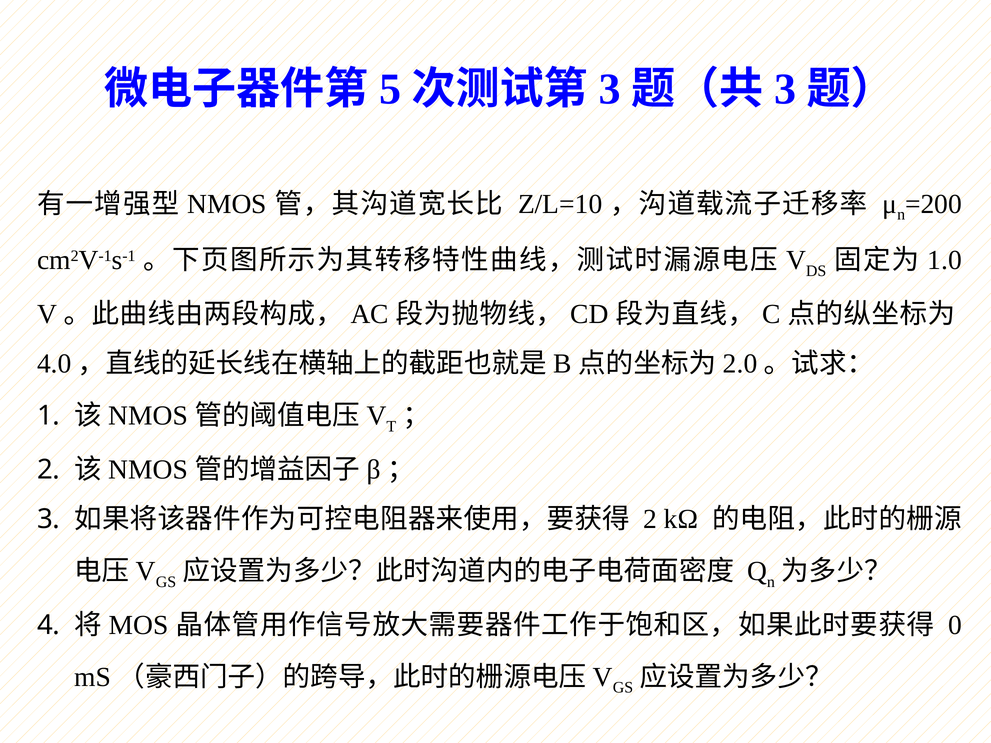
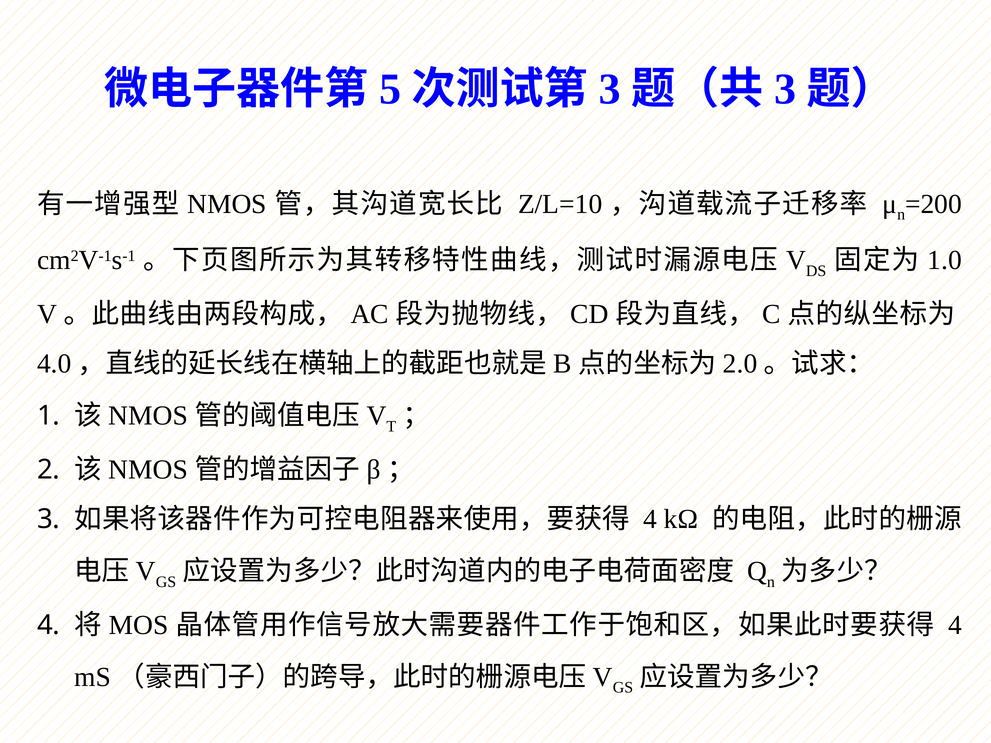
2 at (650, 519): 2 -> 4
0 at (955, 625): 0 -> 4
